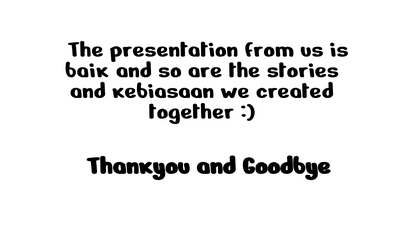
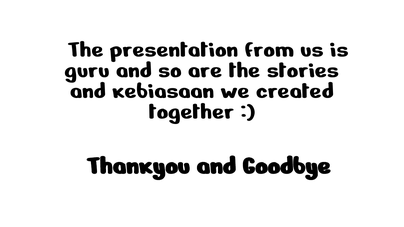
baik: baik -> guru
